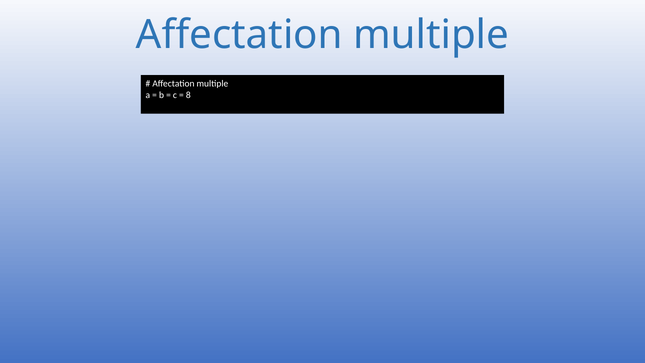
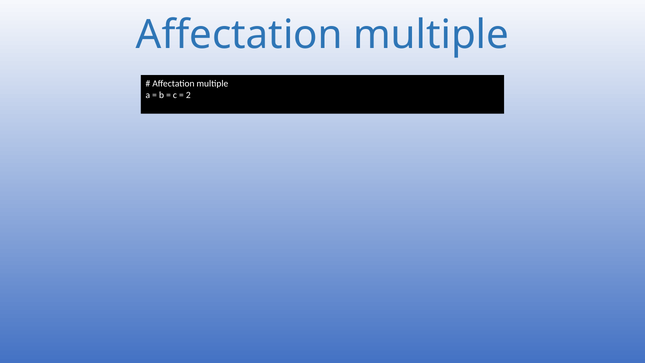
8: 8 -> 2
